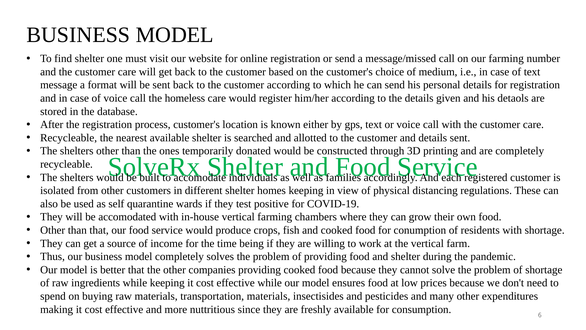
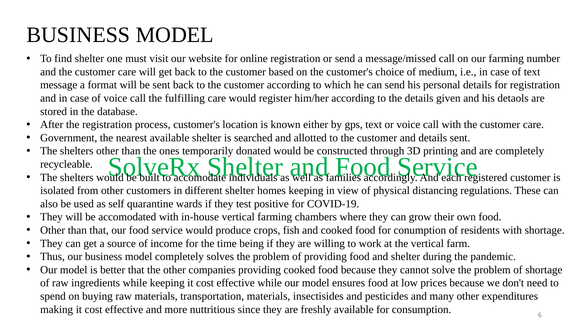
homeless: homeless -> fulfilling
Recycleable at (69, 138): Recycleable -> Government
